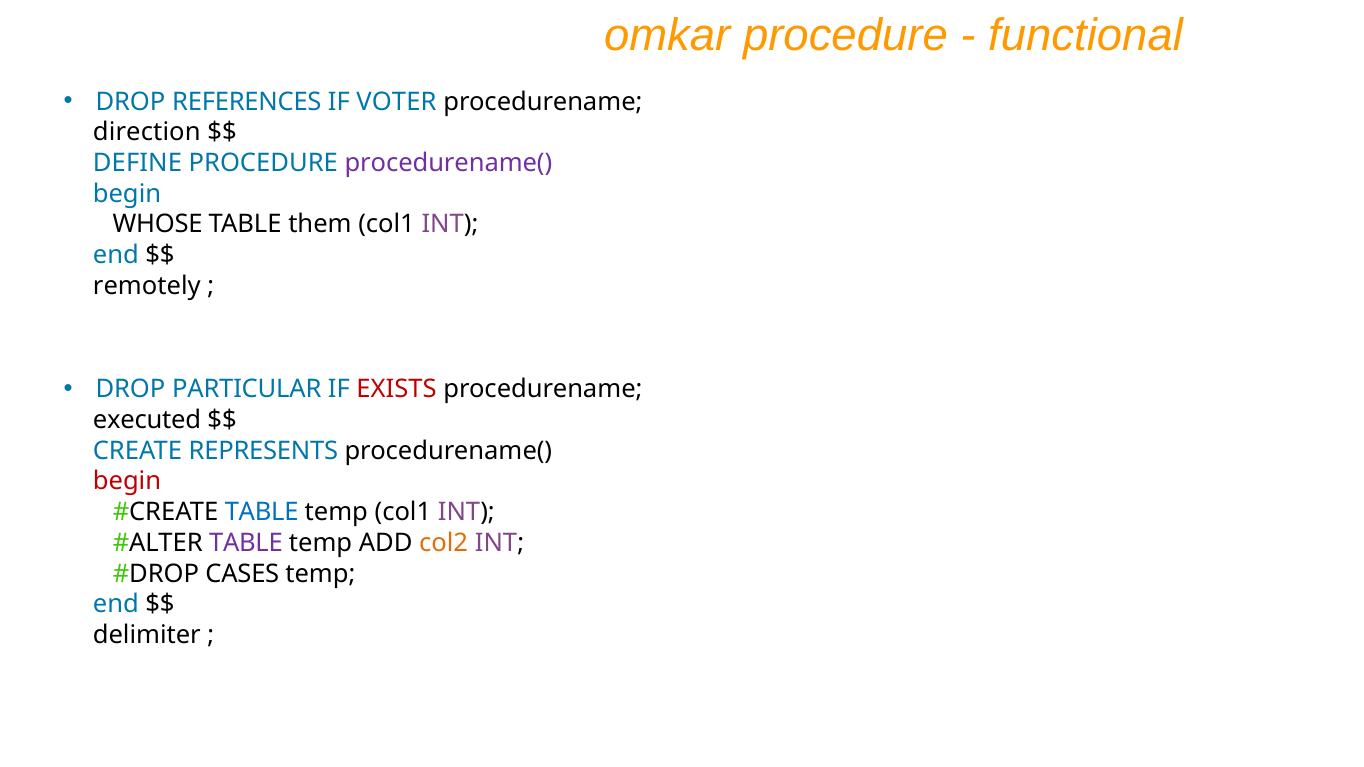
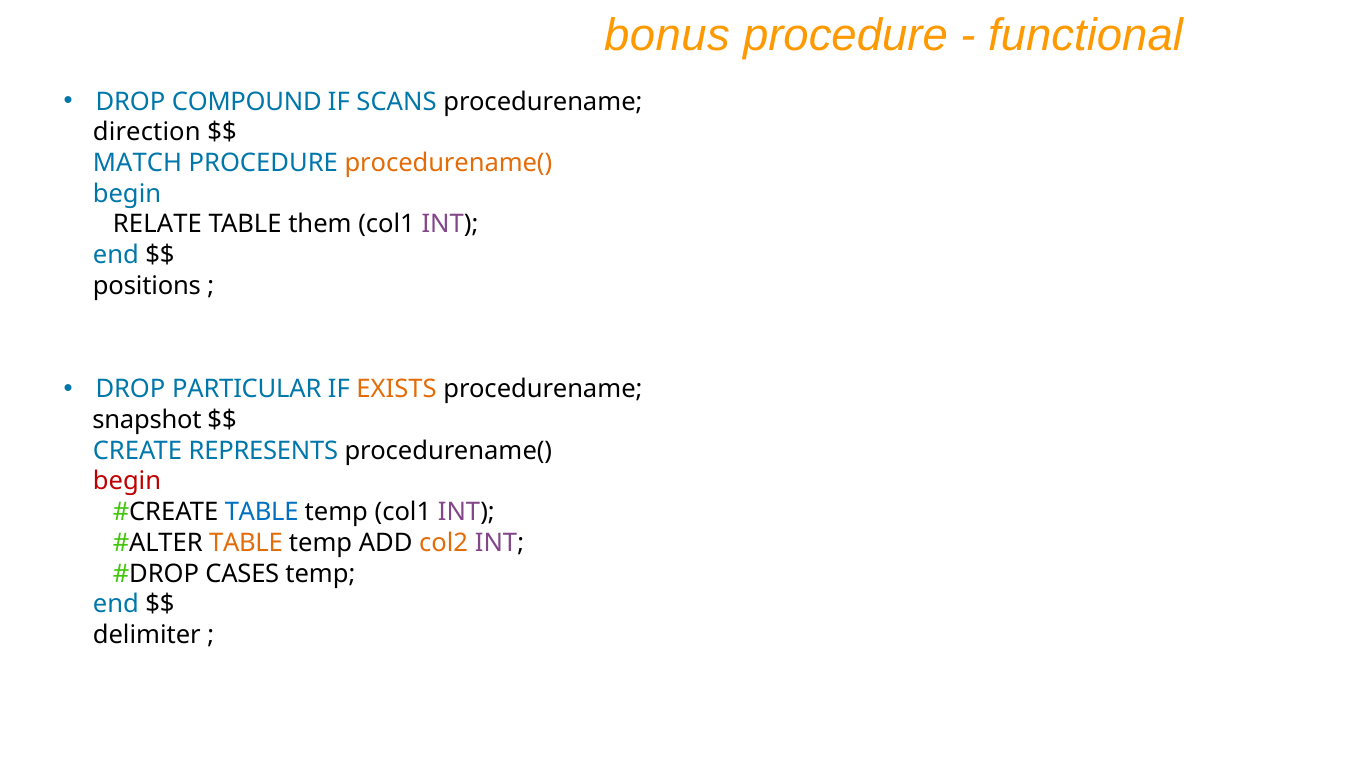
omkar: omkar -> bonus
REFERENCES: REFERENCES -> COMPOUND
VOTER: VOTER -> SCANS
DEFINE: DEFINE -> MATCH
procedurename( at (448, 163) colour: purple -> orange
WHOSE: WHOSE -> RELATE
remotely: remotely -> positions
EXISTS colour: red -> orange
executed: executed -> snapshot
TABLE at (246, 543) colour: purple -> orange
